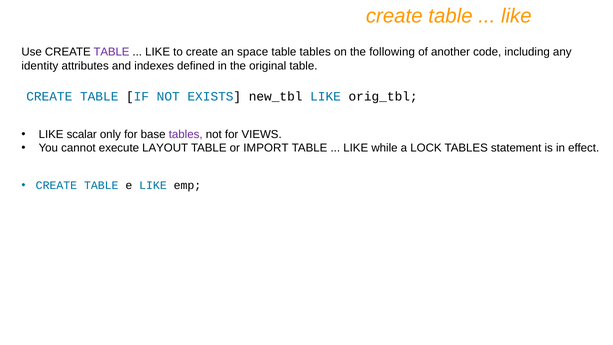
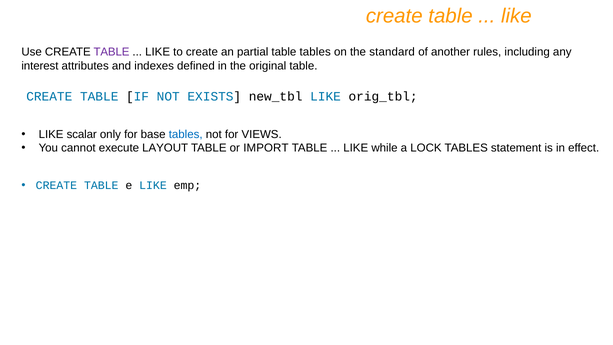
space: space -> partial
following: following -> standard
code: code -> rules
identity: identity -> interest
tables at (186, 134) colour: purple -> blue
